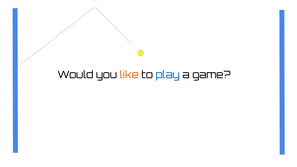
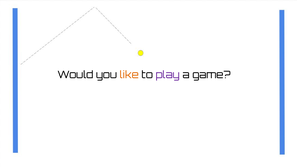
play colour: blue -> purple
